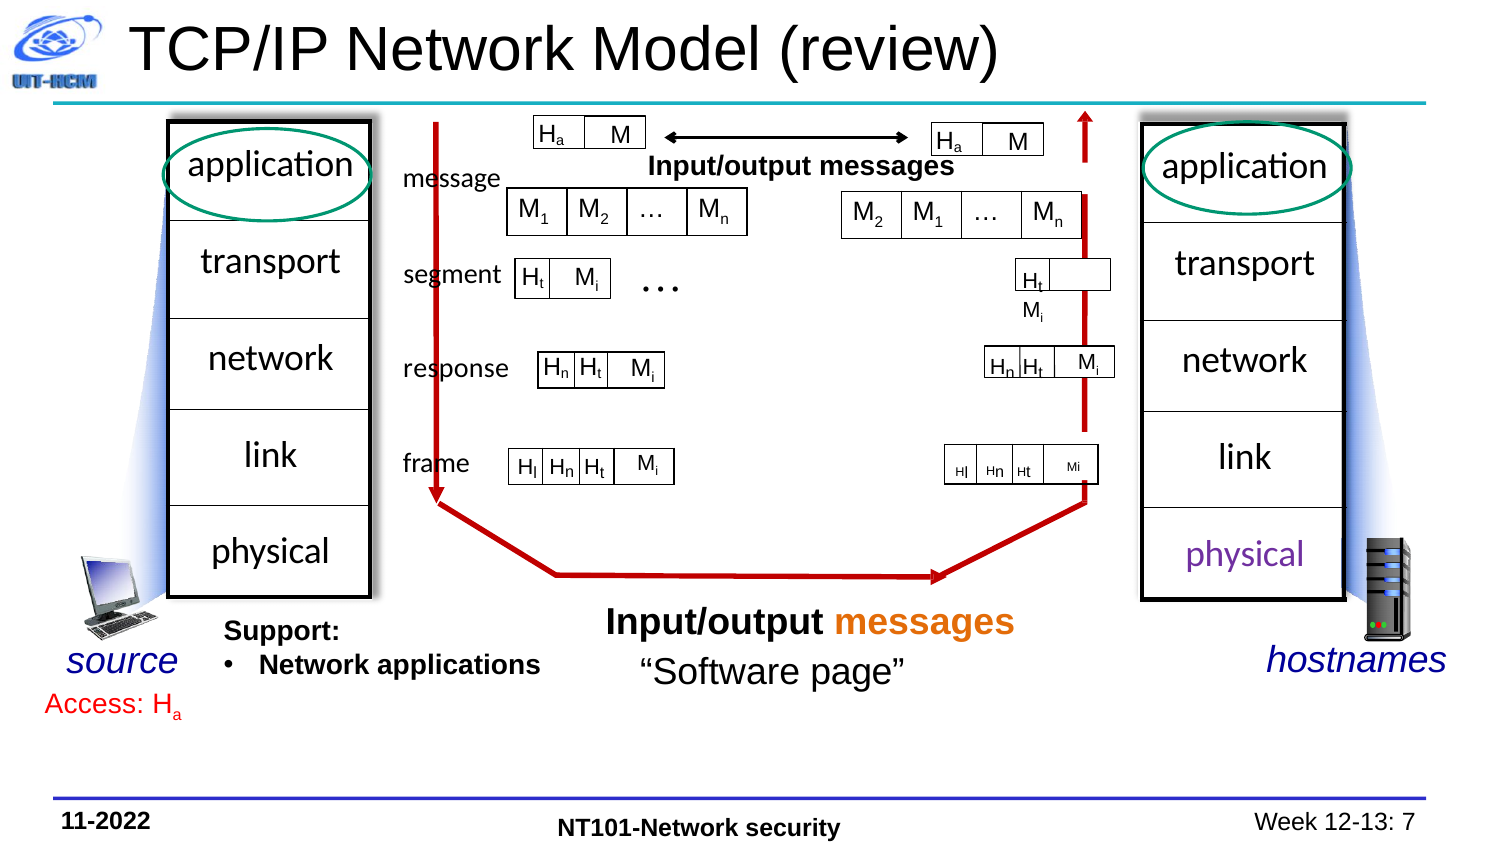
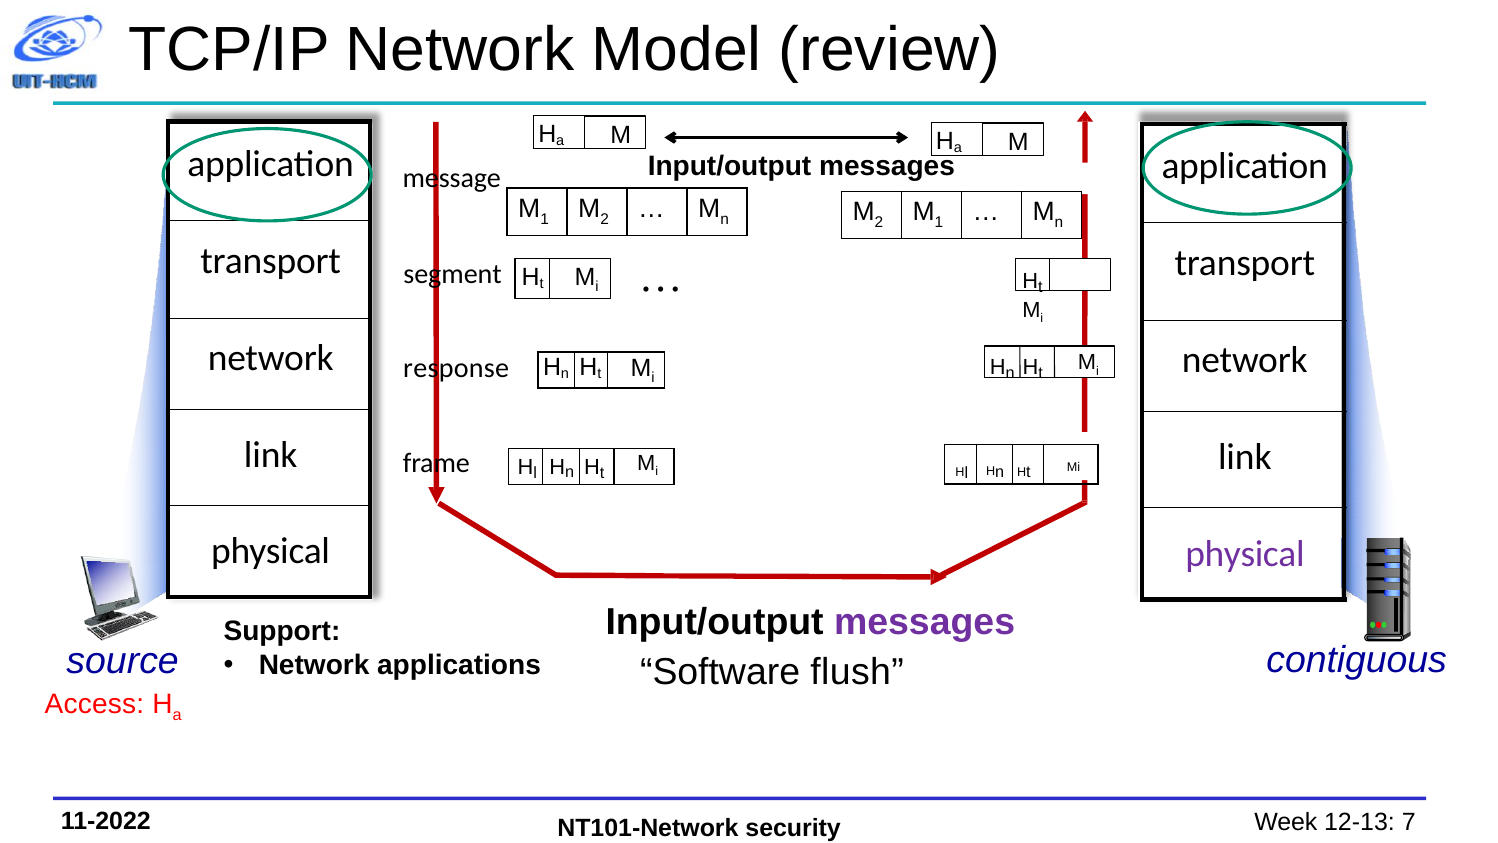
messages at (925, 622) colour: orange -> purple
hostnames: hostnames -> contiguous
page: page -> flush
